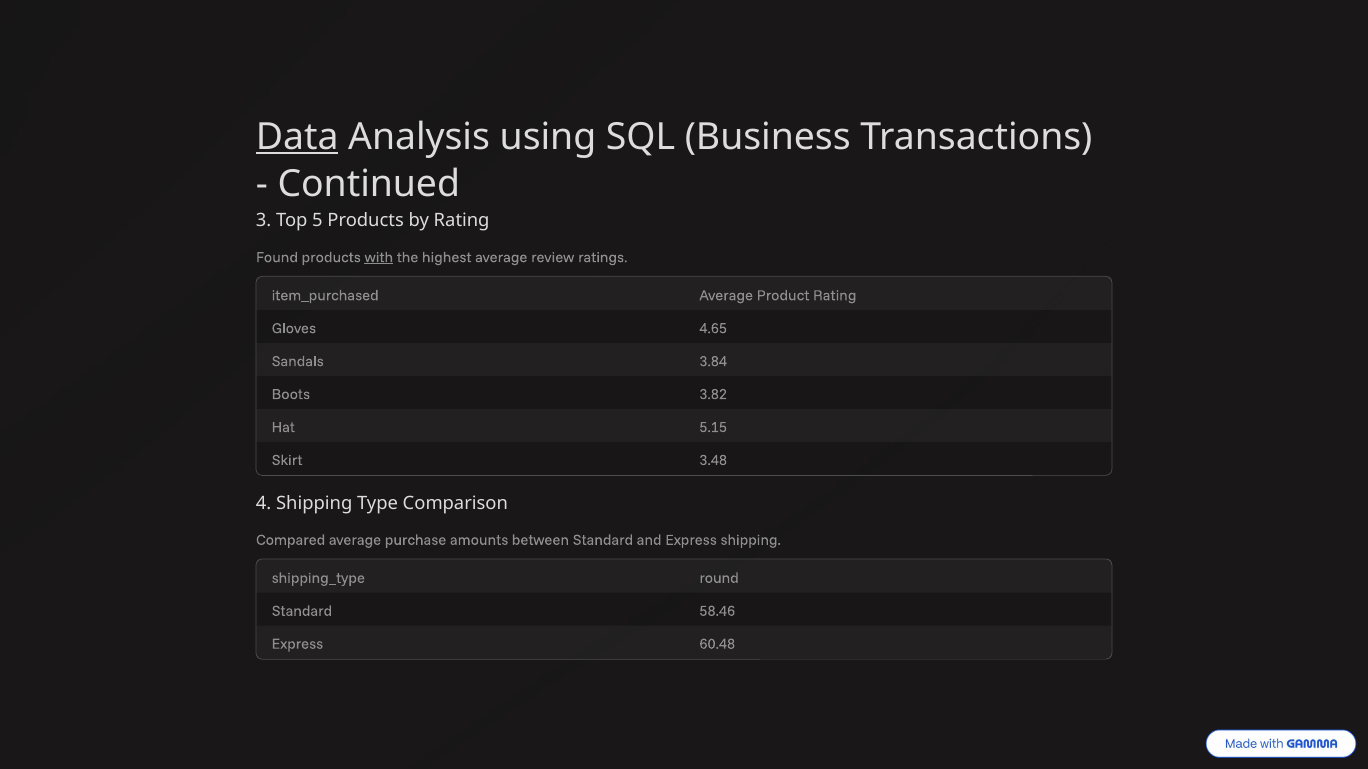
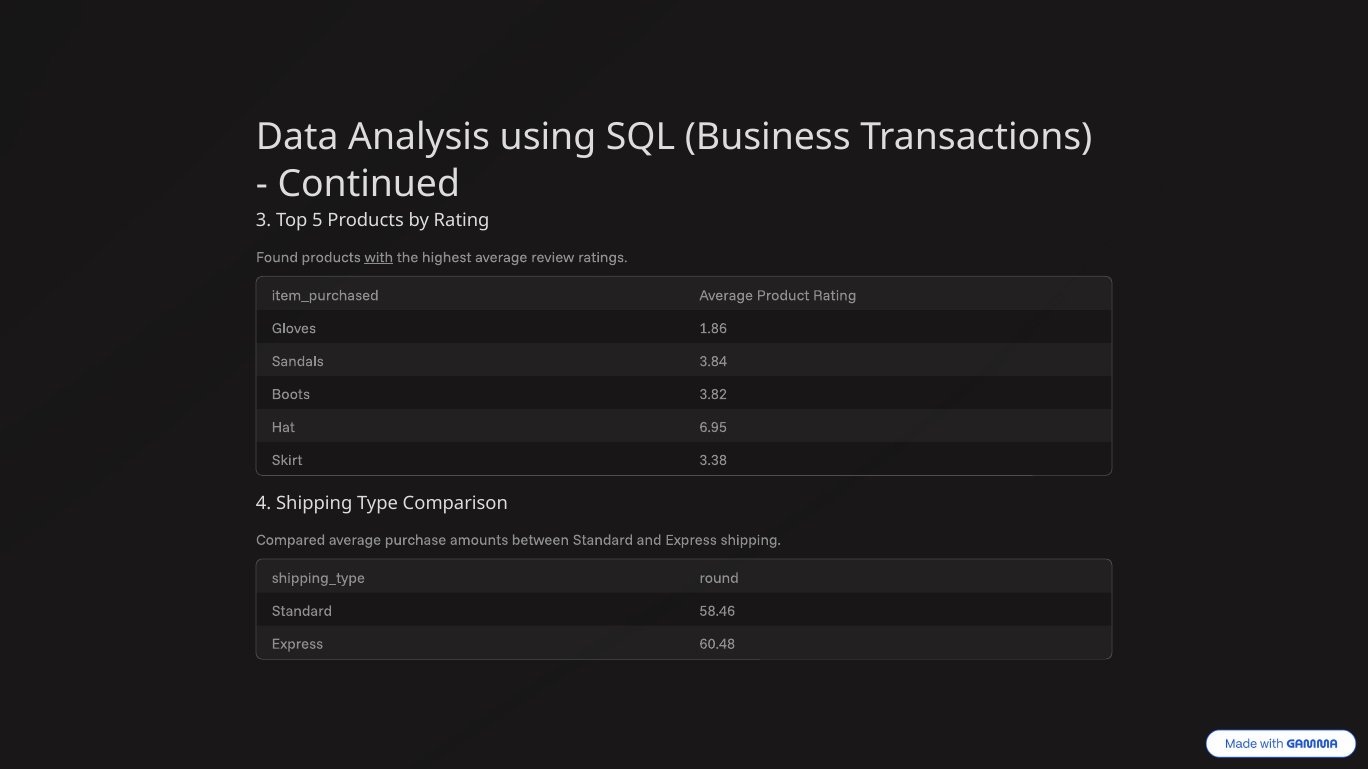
Data underline: present -> none
4.65: 4.65 -> 1.86
5.15: 5.15 -> 6.95
3.48: 3.48 -> 3.38
